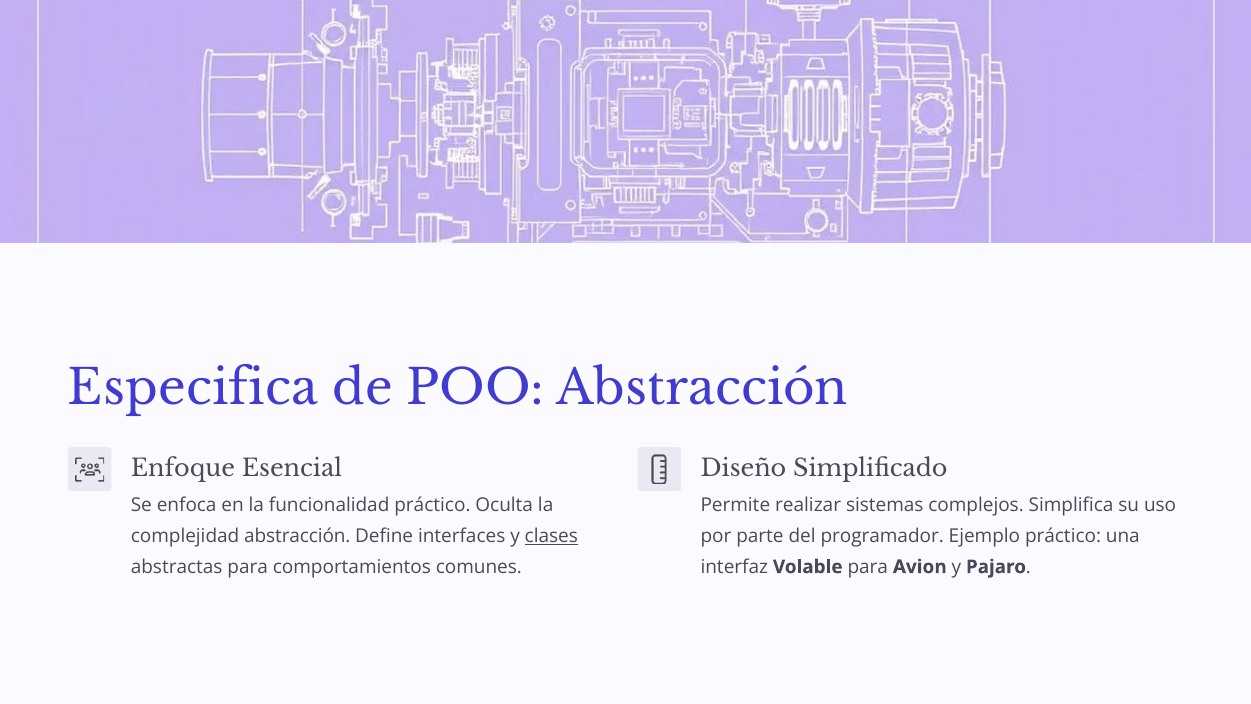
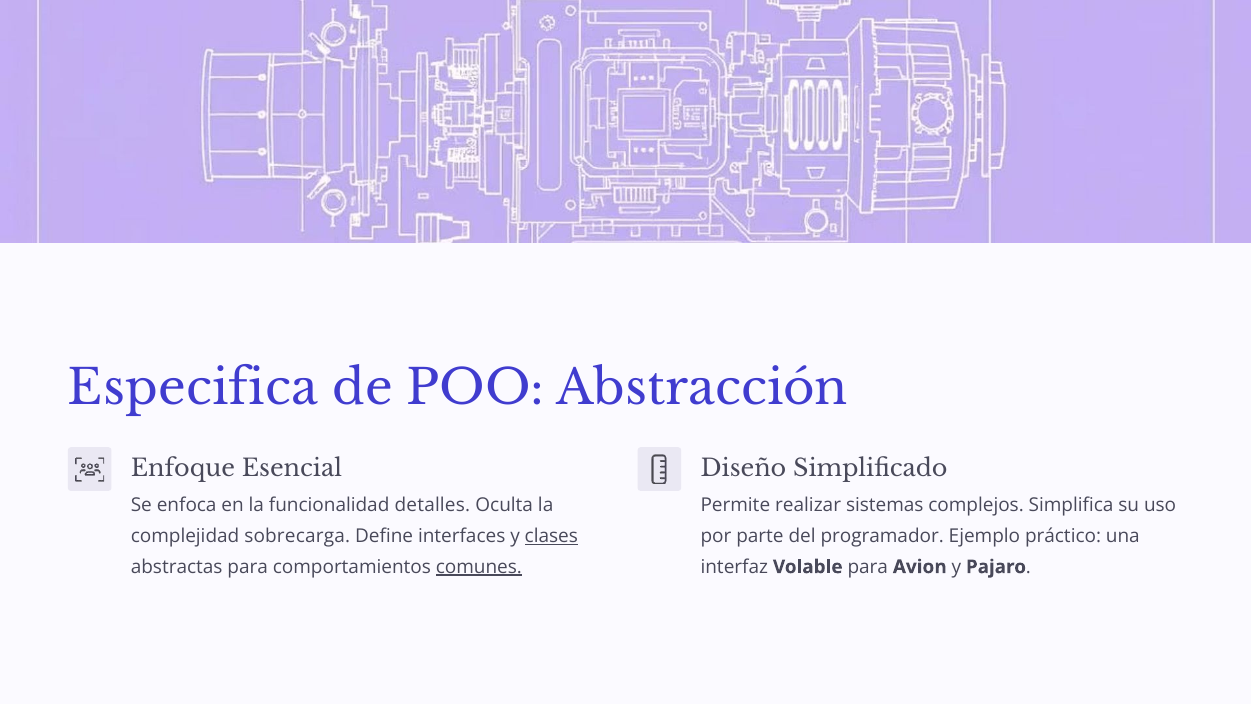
funcionalidad práctico: práctico -> detalles
complejidad abstracción: abstracción -> sobrecarga
comunes underline: none -> present
